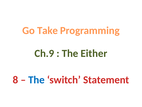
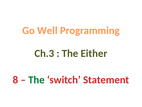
Take: Take -> Well
Ch.9: Ch.9 -> Ch.3
The at (36, 80) colour: blue -> green
